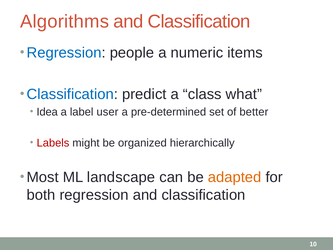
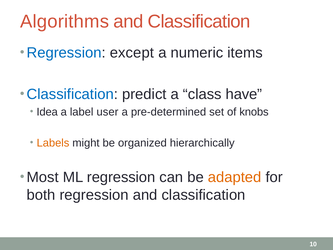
people: people -> except
what: what -> have
better: better -> knobs
Labels colour: red -> orange
ML landscape: landscape -> regression
